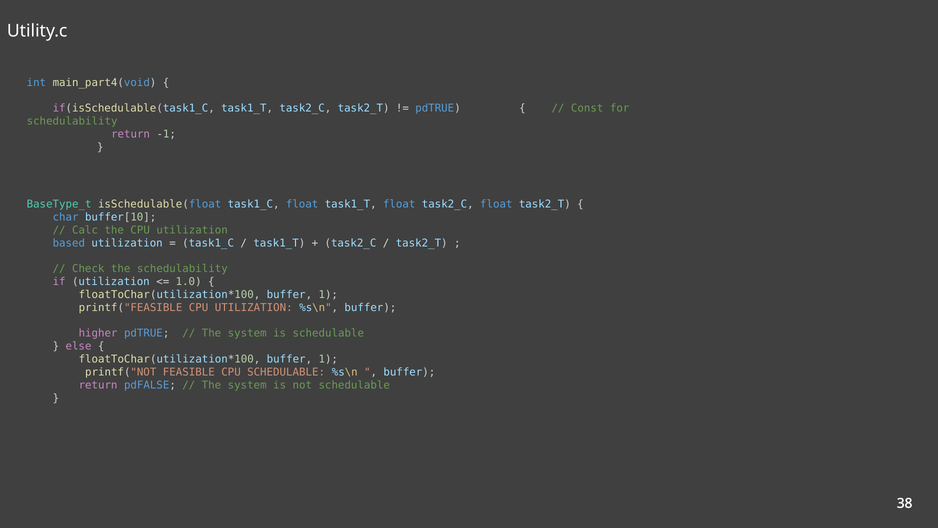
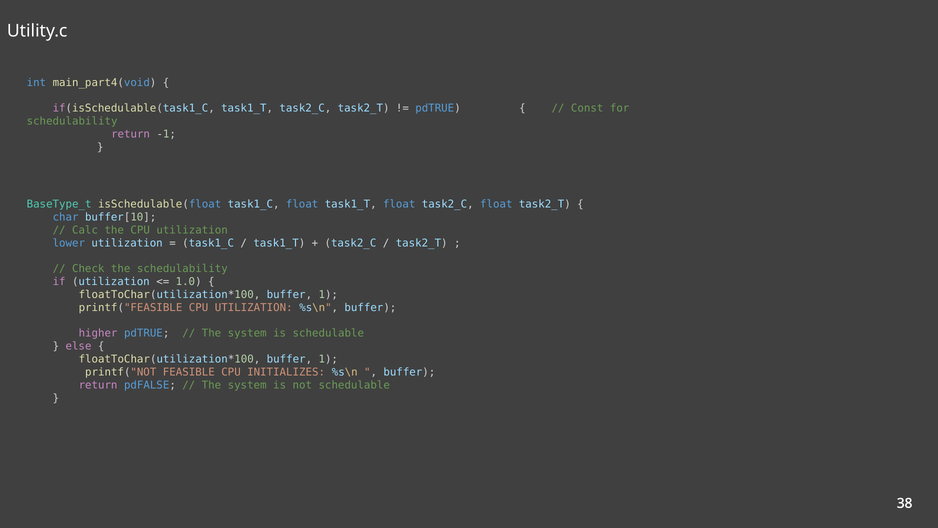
based: based -> lower
CPU SCHEDULABLE: SCHEDULABLE -> INITIALIZES
